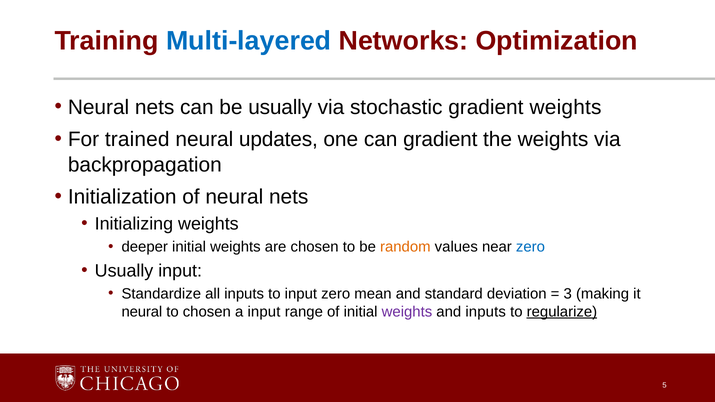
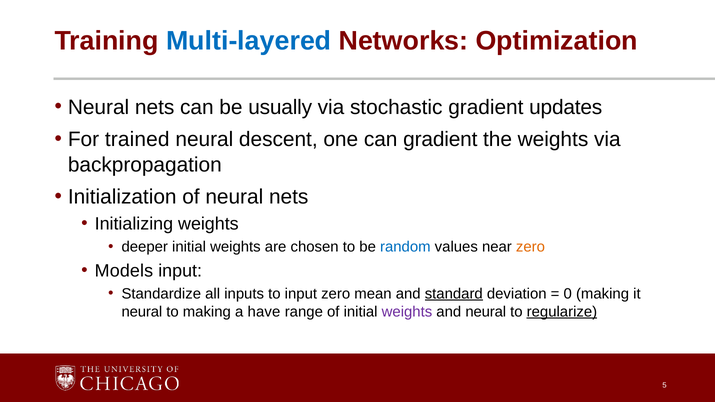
gradient weights: weights -> updates
updates: updates -> descent
random colour: orange -> blue
zero at (530, 247) colour: blue -> orange
Usually at (124, 271): Usually -> Models
standard underline: none -> present
3: 3 -> 0
to chosen: chosen -> making
a input: input -> have
and inputs: inputs -> neural
